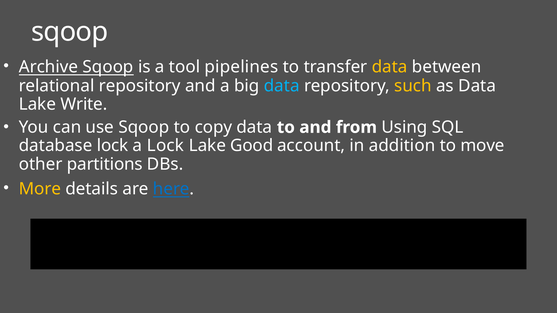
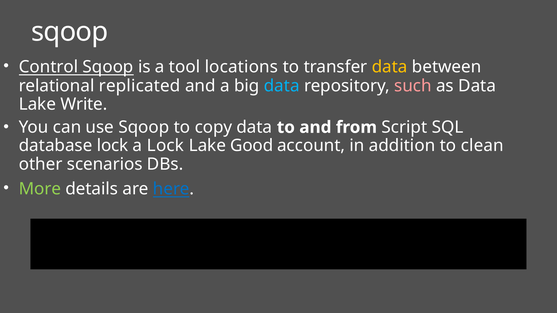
Archive: Archive -> Control
pipelines: pipelines -> locations
relational repository: repository -> replicated
such colour: yellow -> pink
Using: Using -> Script
move: move -> clean
partitions: partitions -> scenarios
More colour: yellow -> light green
